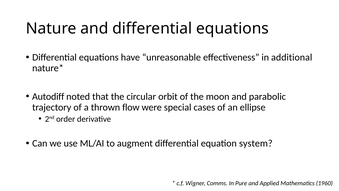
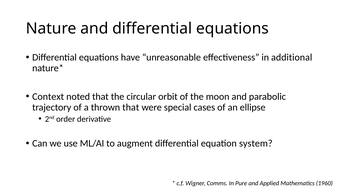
Autodiff: Autodiff -> Context
thrown flow: flow -> that
